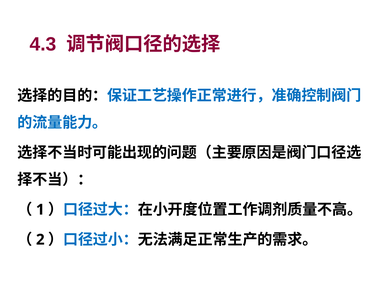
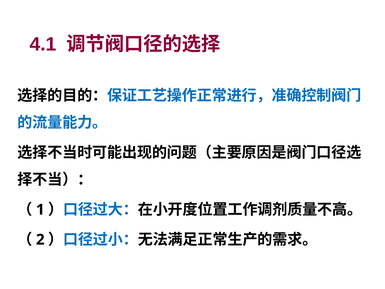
4.3: 4.3 -> 4.1
